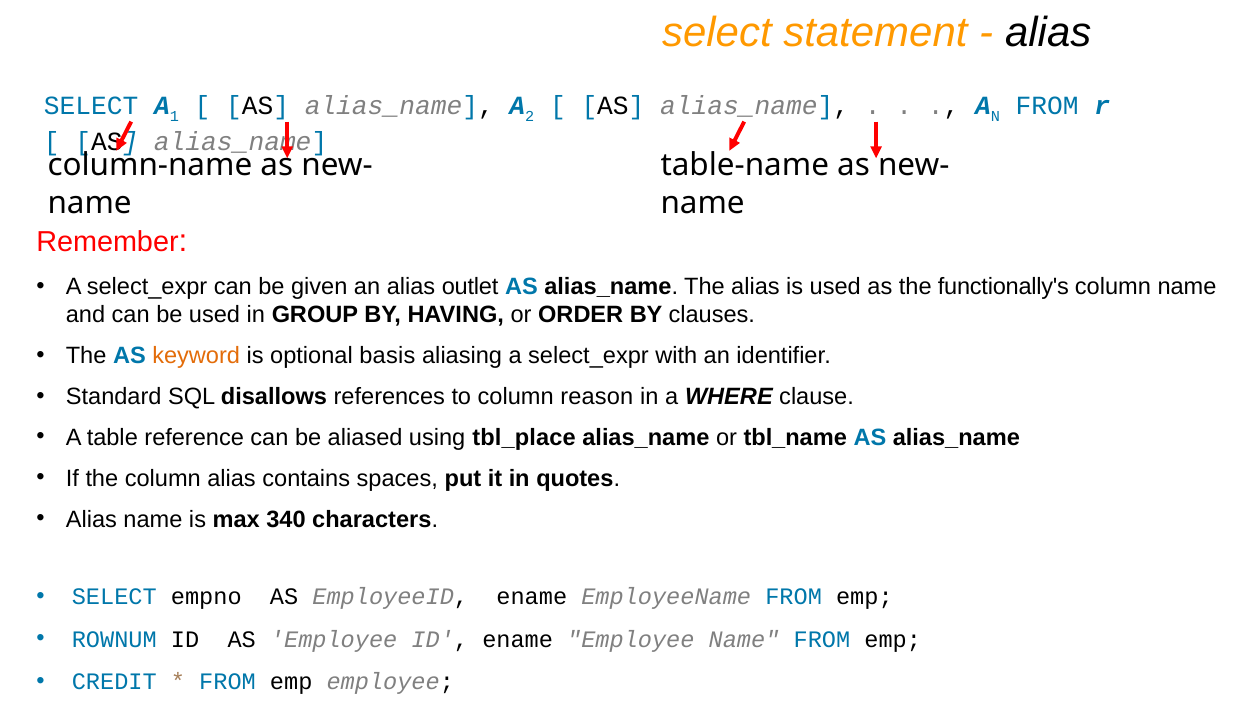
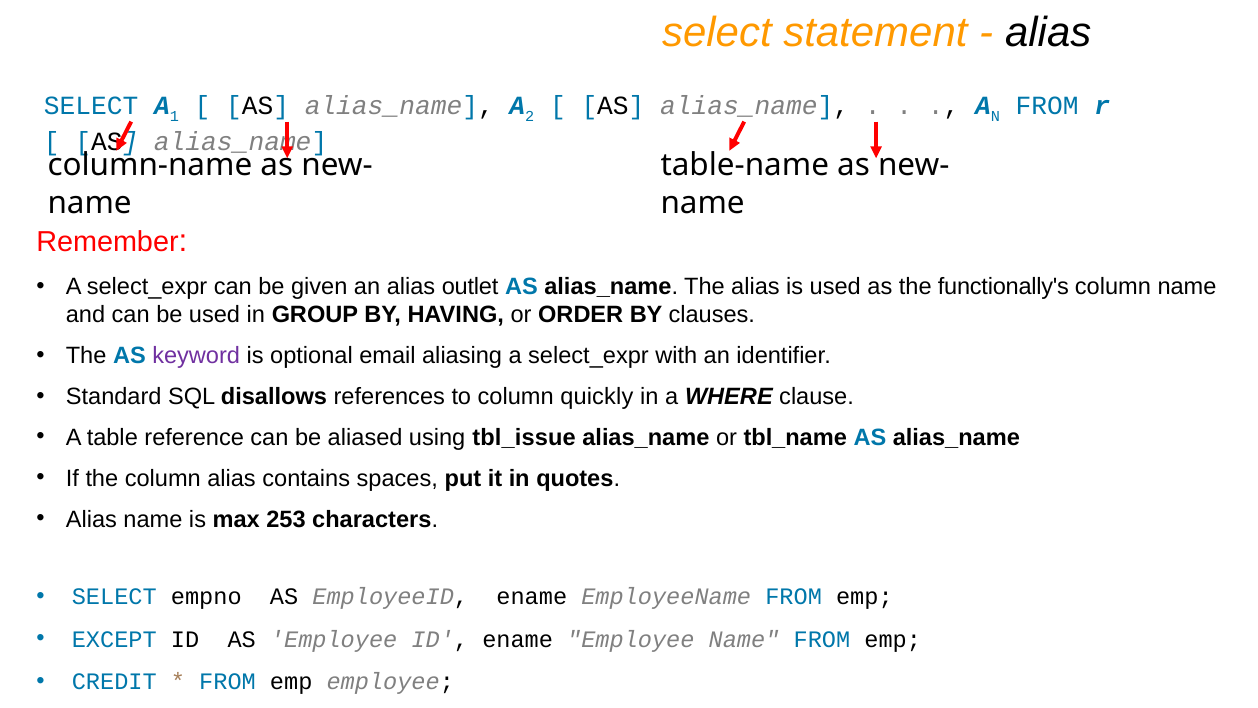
keyword colour: orange -> purple
basis: basis -> email
reason: reason -> quickly
tbl_place: tbl_place -> tbl_issue
340: 340 -> 253
ROWNUM: ROWNUM -> EXCEPT
